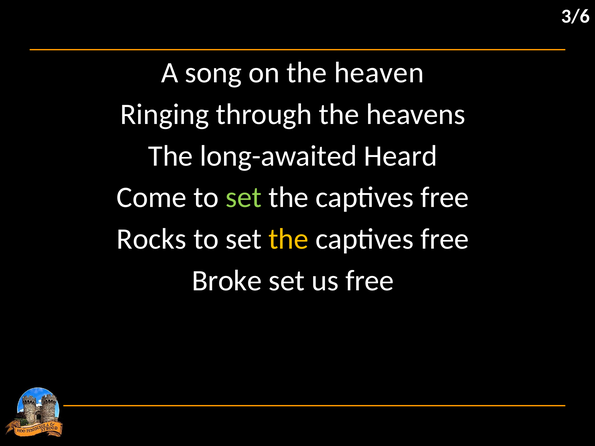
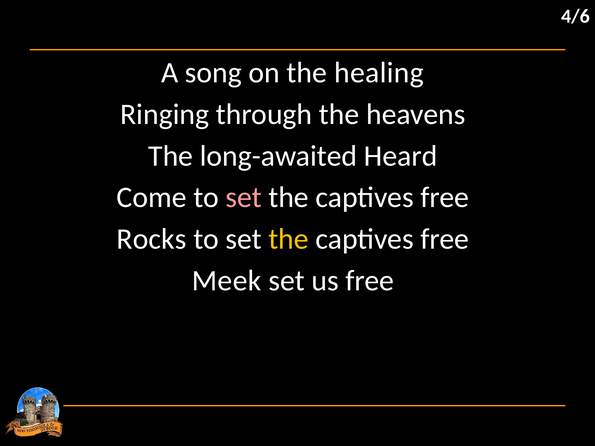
3/6: 3/6 -> 4/6
heaven: heaven -> healing
set at (244, 198) colour: light green -> pink
Broke: Broke -> Meek
